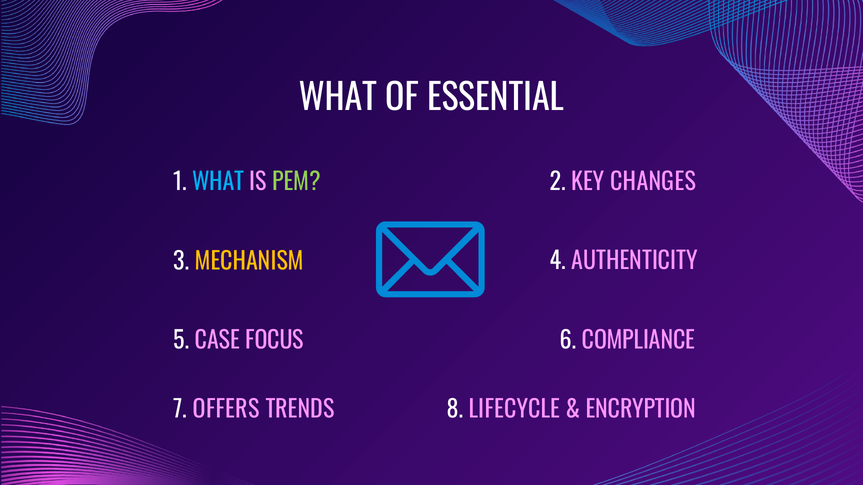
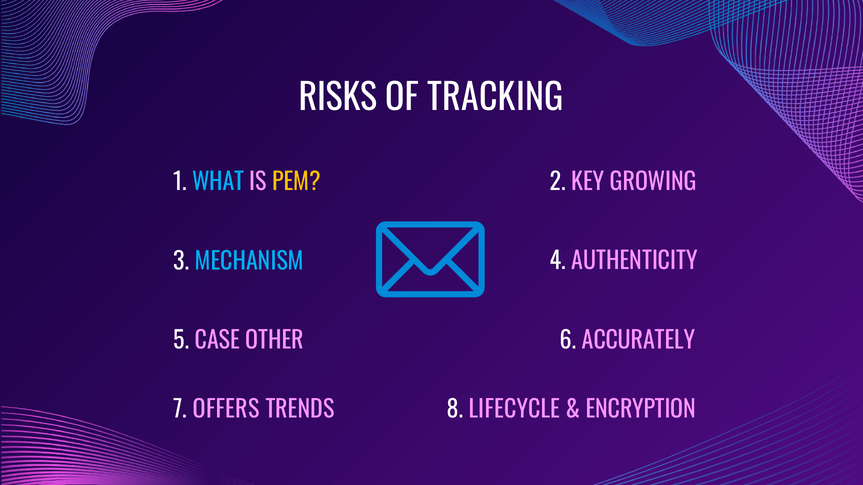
WHAT at (338, 99): WHAT -> RISKS
ESSENTIAL: ESSENTIAL -> TRACKING
PEM colour: light green -> yellow
CHANGES: CHANGES -> GROWING
MECHANISM colour: yellow -> light blue
FOCUS: FOCUS -> OTHER
COMPLIANCE: COMPLIANCE -> ACCURATELY
